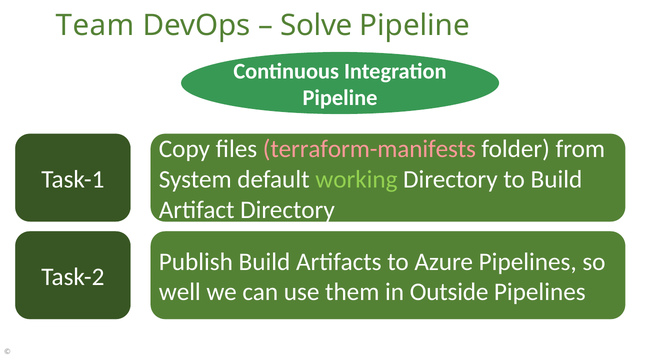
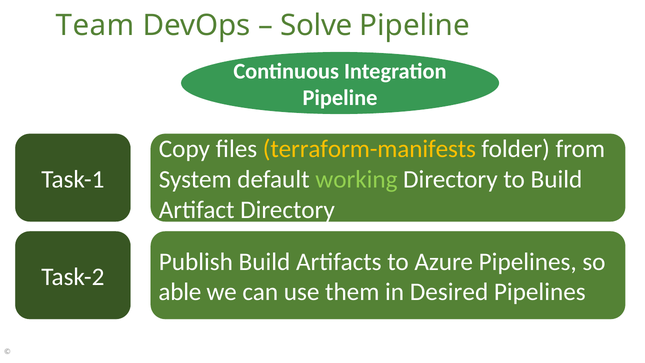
terraform-manifests colour: pink -> yellow
well: well -> able
Outside: Outside -> Desired
